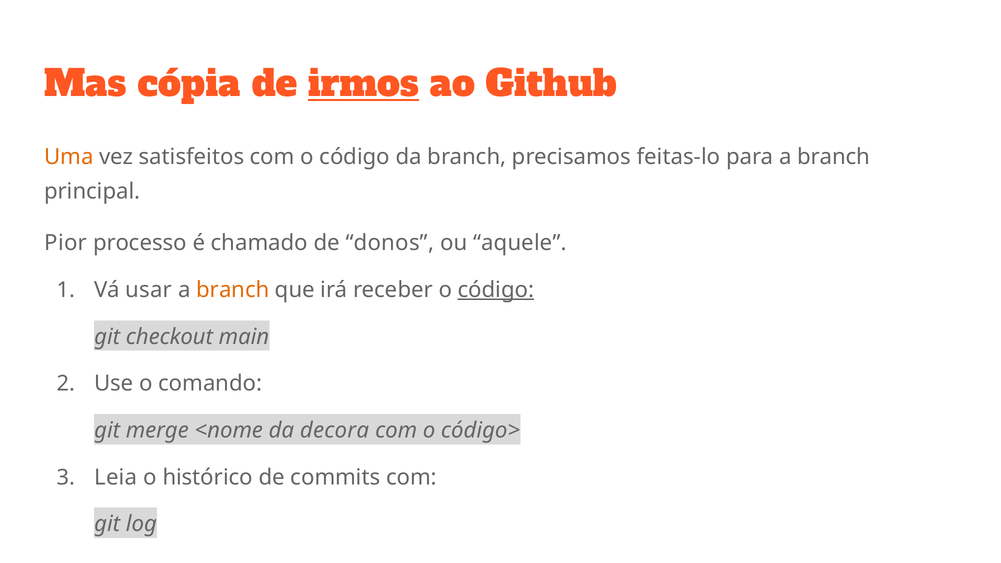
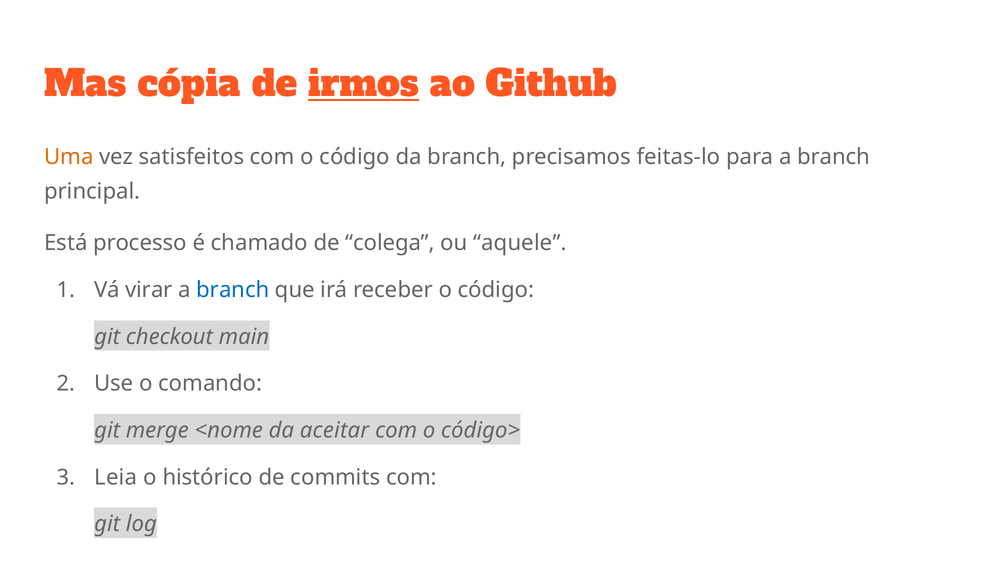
Pior: Pior -> Está
donos: donos -> colega
usar: usar -> virar
branch at (233, 290) colour: orange -> blue
código at (496, 290) underline: present -> none
decora: decora -> aceitar
